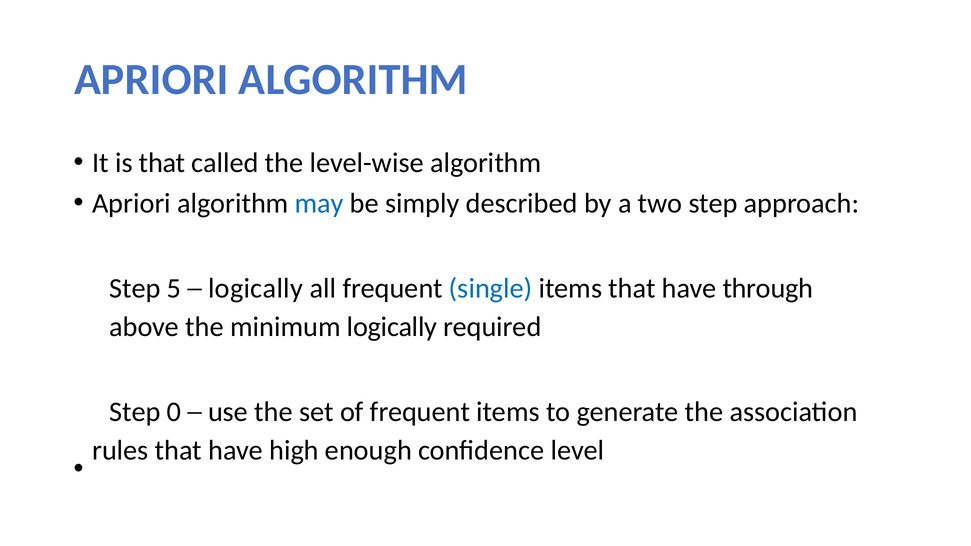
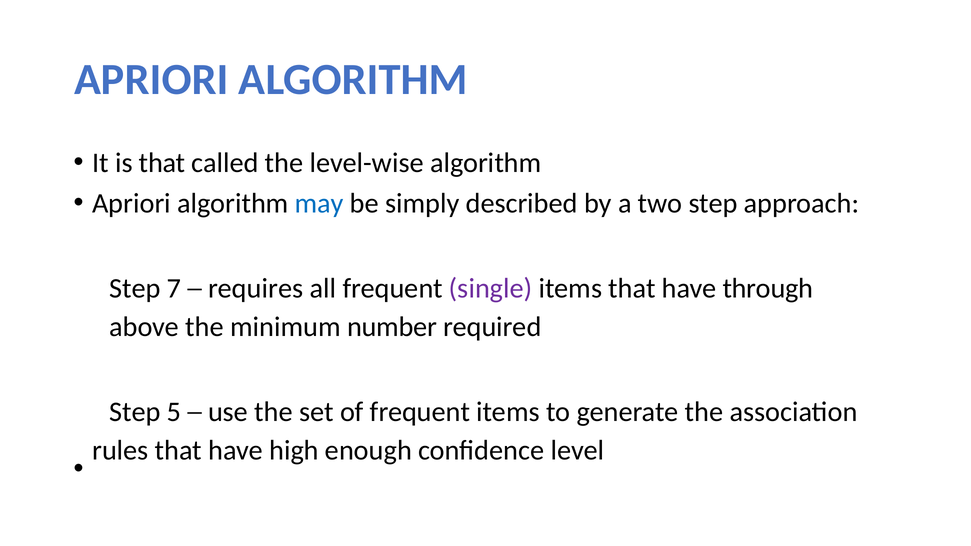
5: 5 -> 7
logically at (256, 289): logically -> requires
single colour: blue -> purple
minimum logically: logically -> number
0: 0 -> 5
